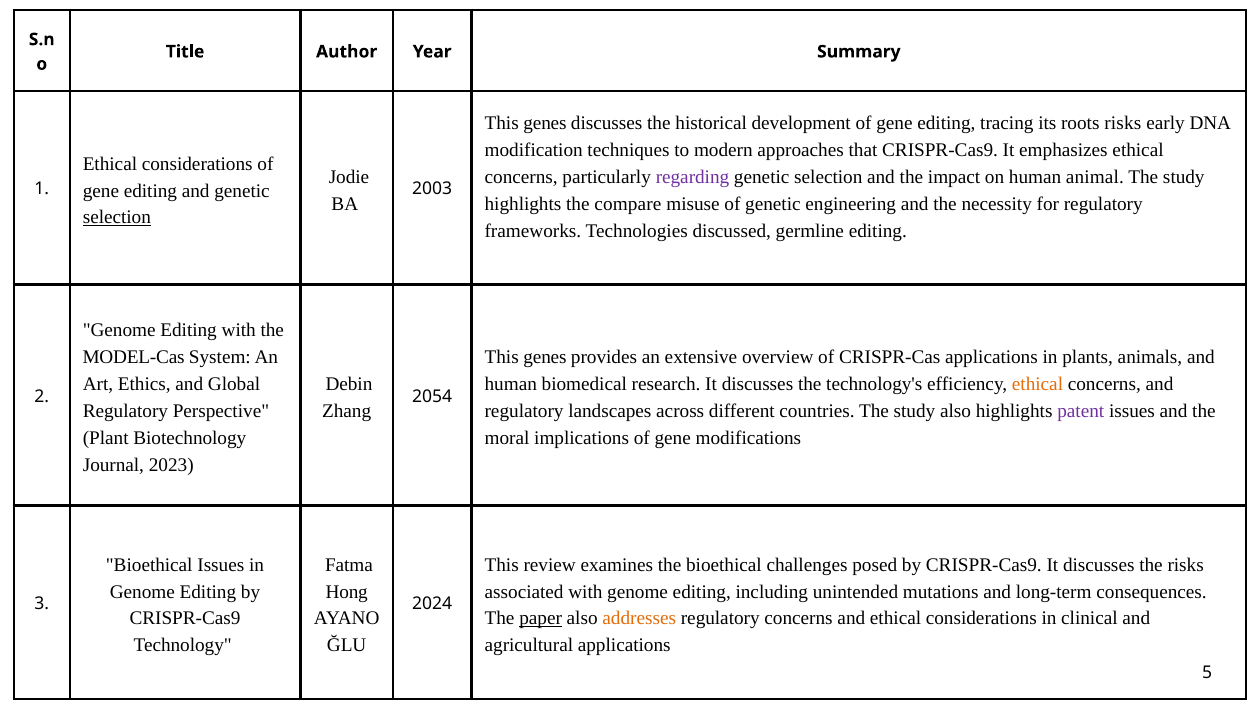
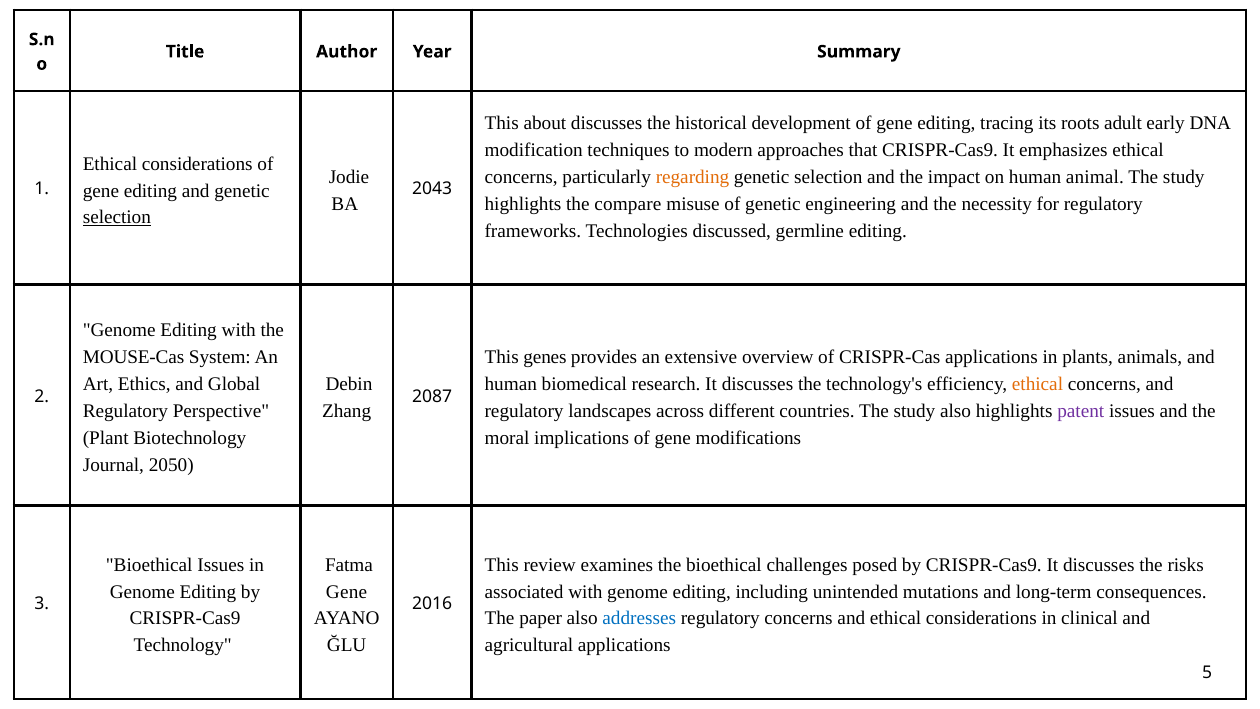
genes at (545, 123): genes -> about
roots risks: risks -> adult
regarding colour: purple -> orange
2003: 2003 -> 2043
MODEL‐Cas: MODEL‐Cas -> MOUSE‐Cas
2054: 2054 -> 2087
2023: 2023 -> 2050
Hong at (347, 591): Hong -> Gene
2024: 2024 -> 2016
paper underline: present -> none
addresses colour: orange -> blue
